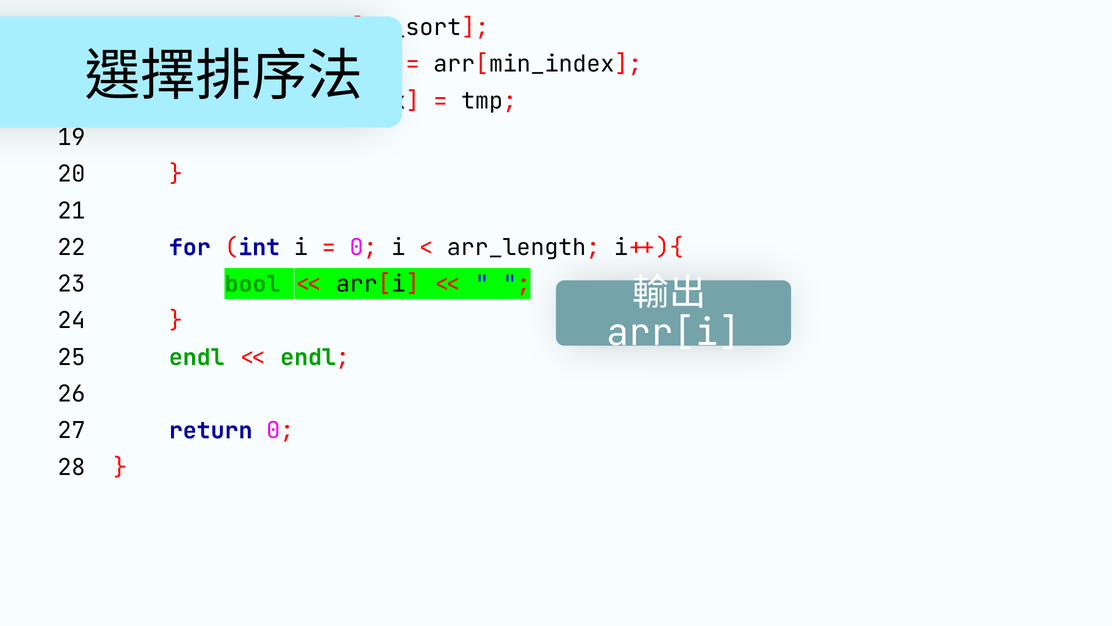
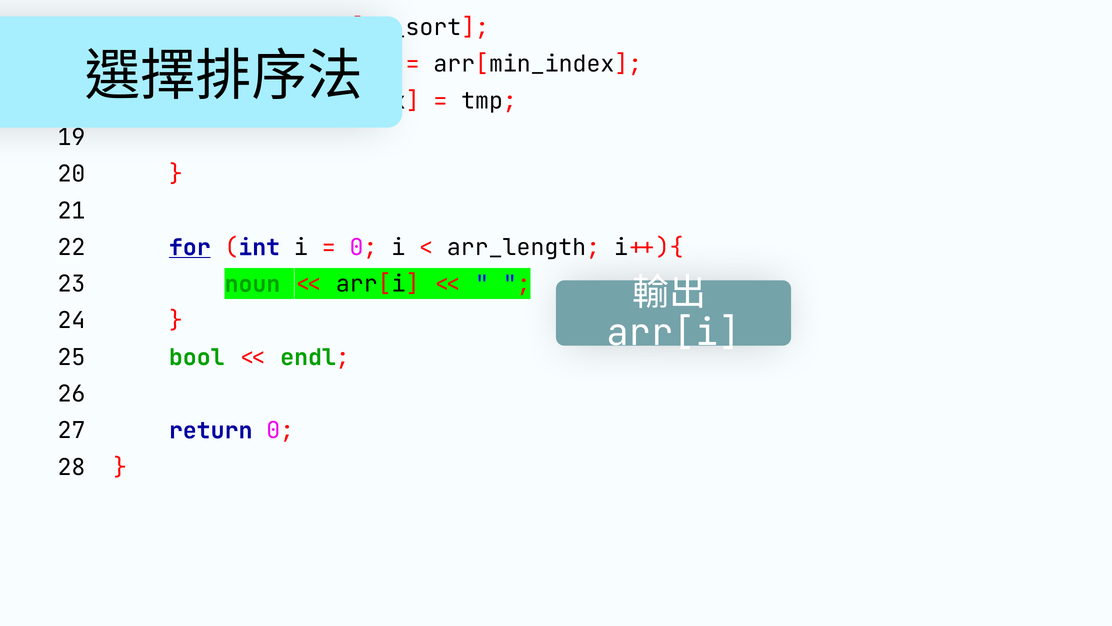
for at (190, 247) underline: none -> present
bool: bool -> noun
25 endl: endl -> bool
